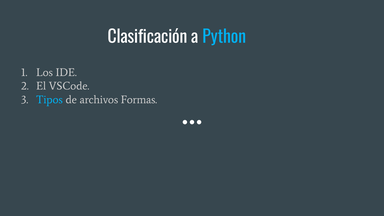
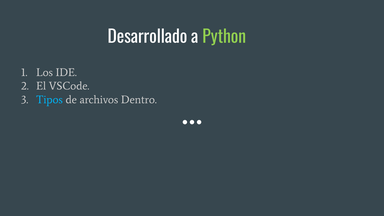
Clasificación: Clasificación -> Desarrollado
Python colour: light blue -> light green
Formas: Formas -> Dentro
